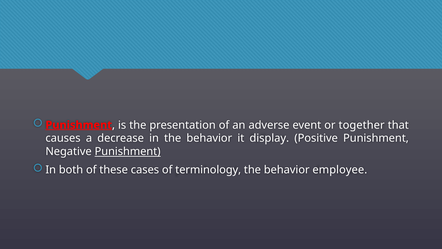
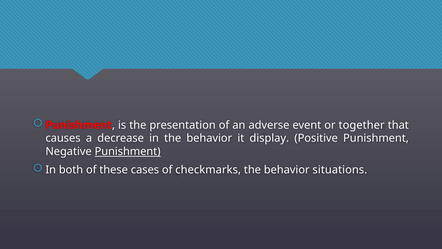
Punishment at (79, 125) underline: present -> none
terminology: terminology -> checkmarks
employee: employee -> situations
